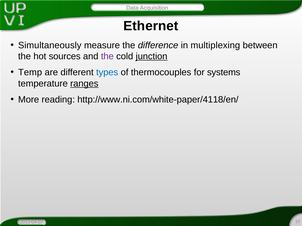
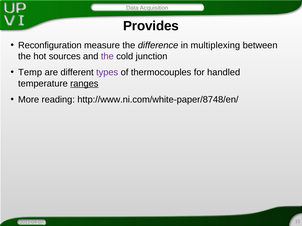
Ethernet: Ethernet -> Provides
Simultaneously: Simultaneously -> Reconfiguration
junction underline: present -> none
types colour: blue -> purple
systems: systems -> handled
http://www.ni.com/white-paper/4118/en/: http://www.ni.com/white-paper/4118/en/ -> http://www.ni.com/white-paper/8748/en/
